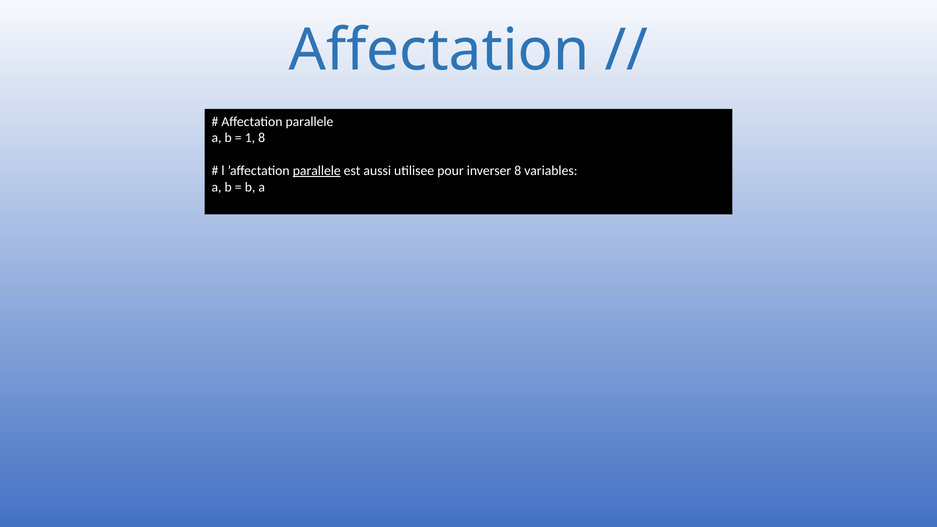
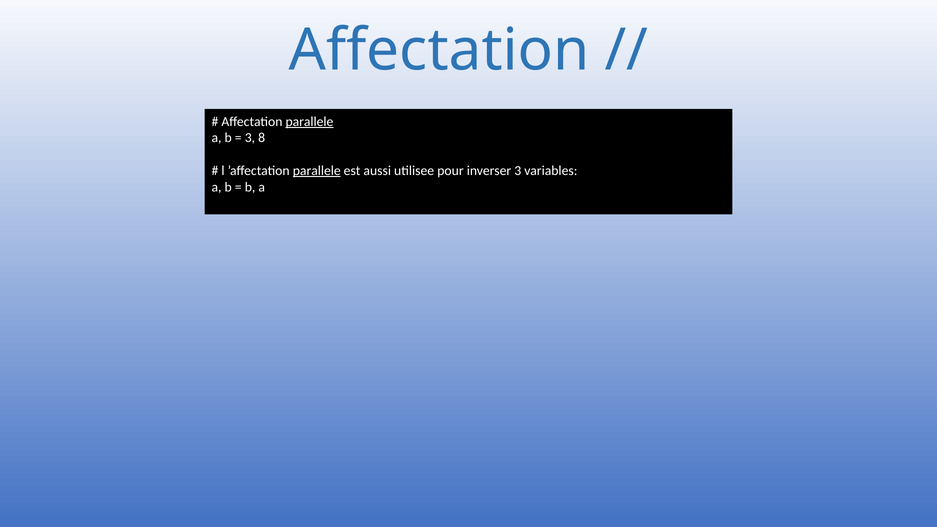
parallele at (309, 122) underline: none -> present
1 at (250, 138): 1 -> 3
inverser 8: 8 -> 3
